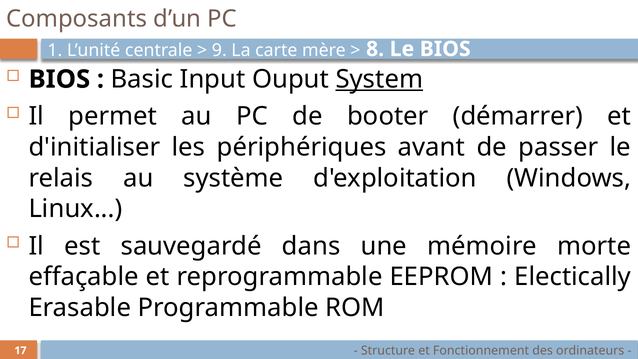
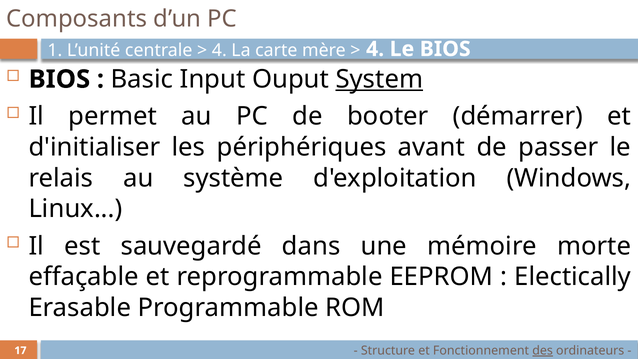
9 at (219, 50): 9 -> 4
8 at (375, 49): 8 -> 4
des underline: none -> present
